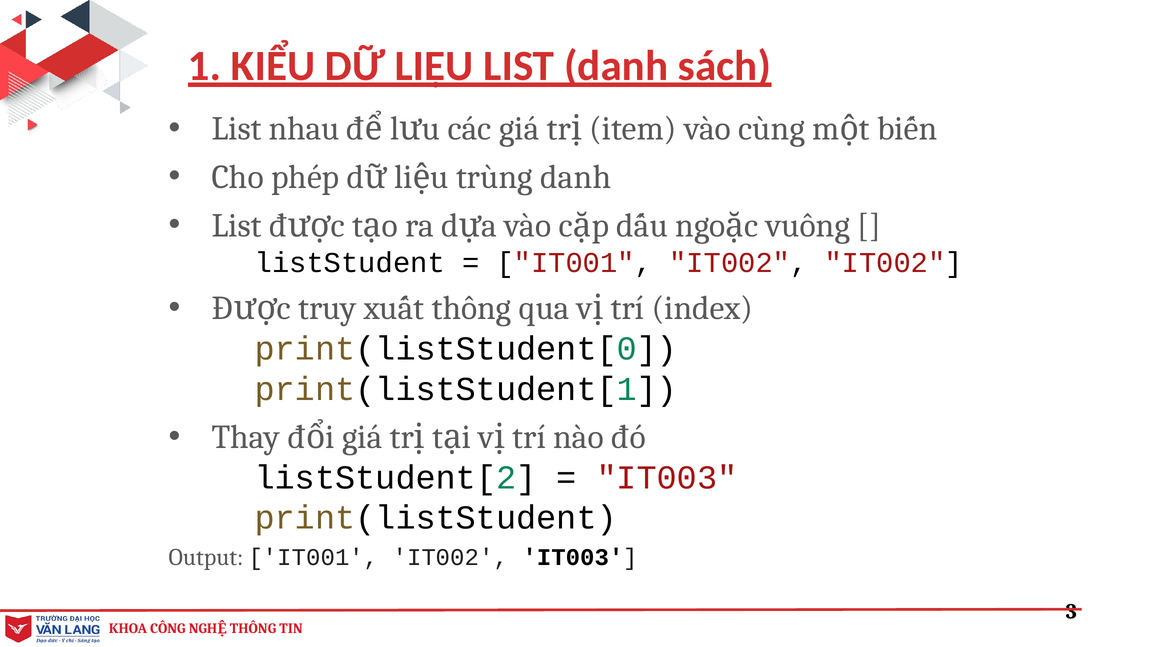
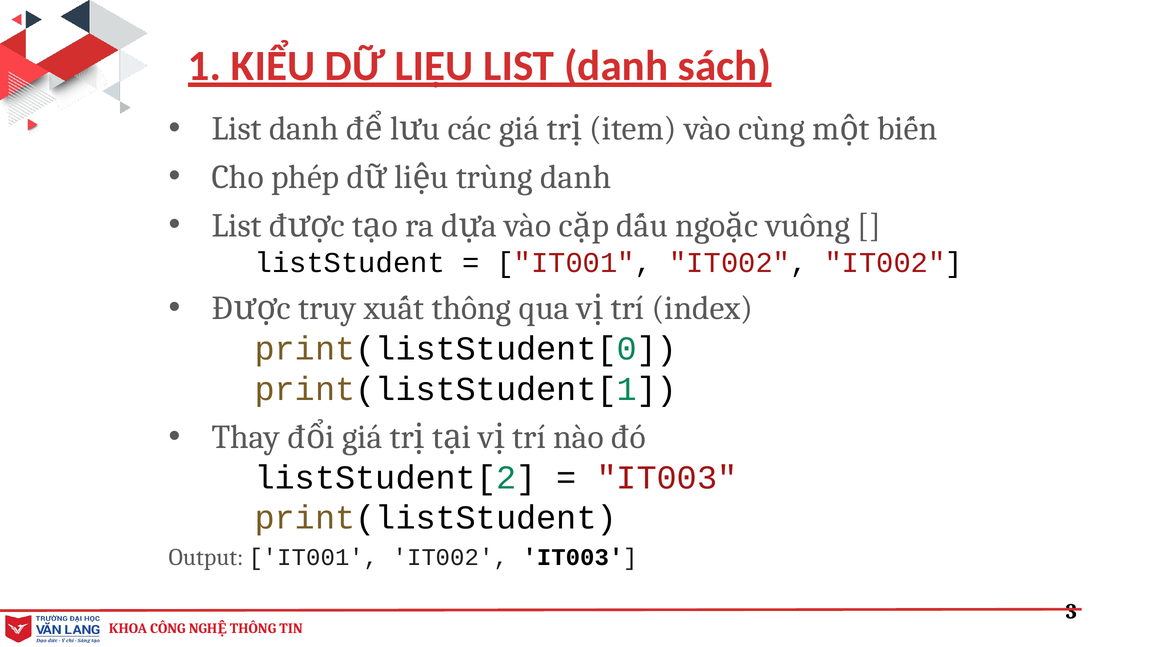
nhau at (304, 129): nhau -> danh
